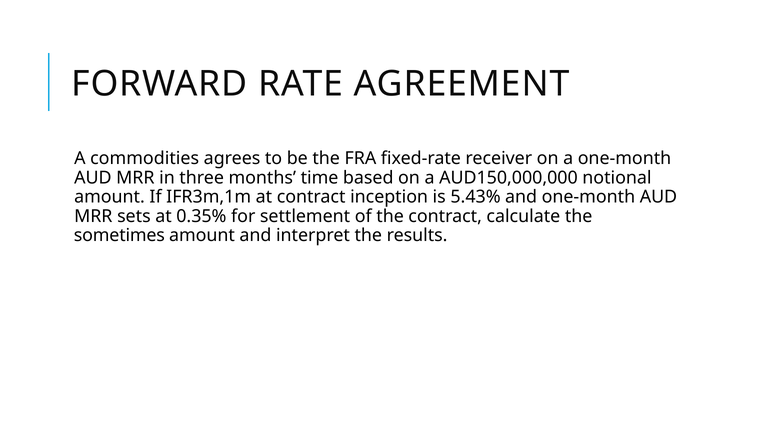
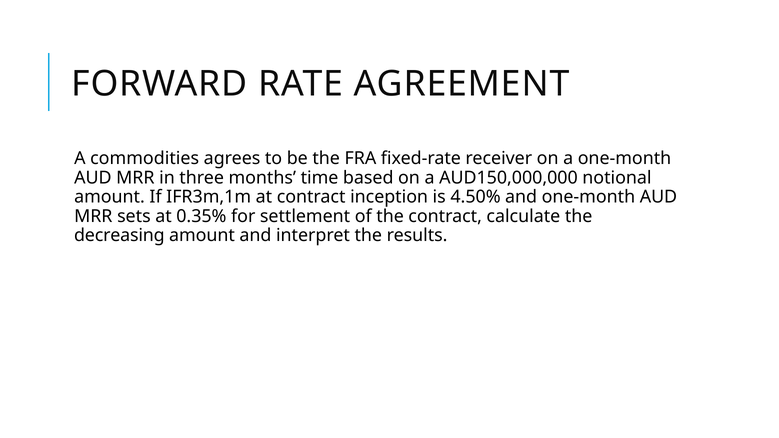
5.43%: 5.43% -> 4.50%
sometimes: sometimes -> decreasing
